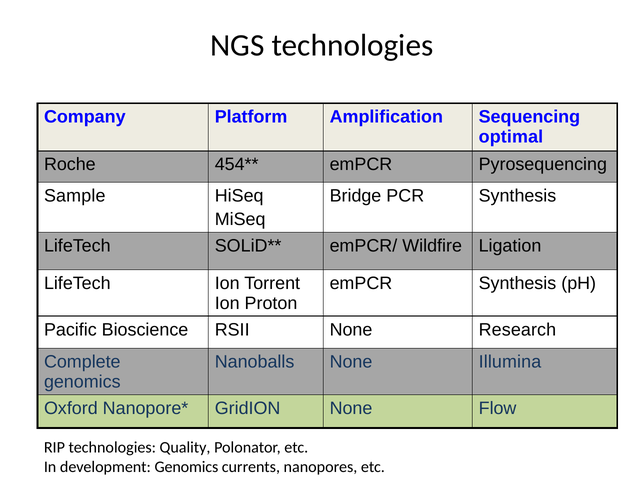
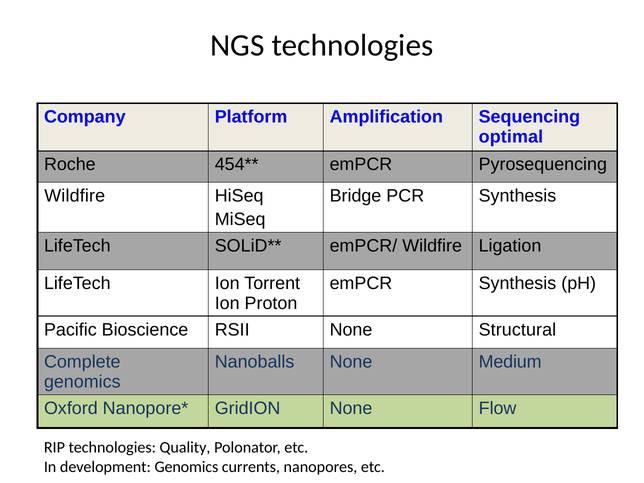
Sample at (75, 196): Sample -> Wildfire
Research: Research -> Structural
Illumina: Illumina -> Medium
